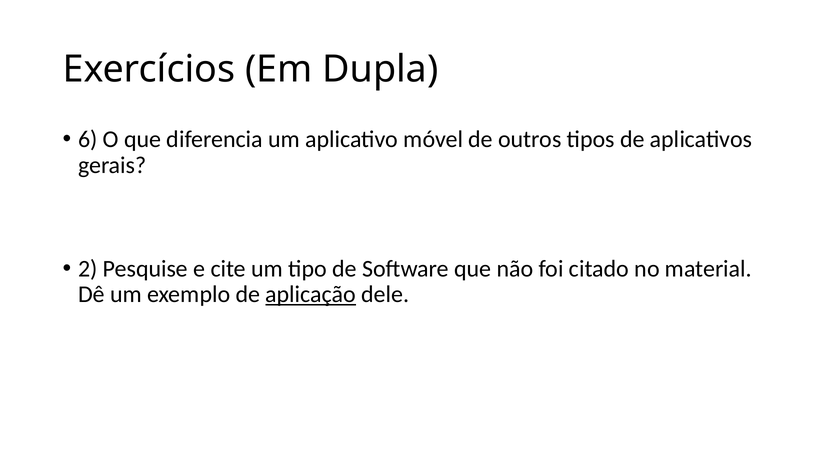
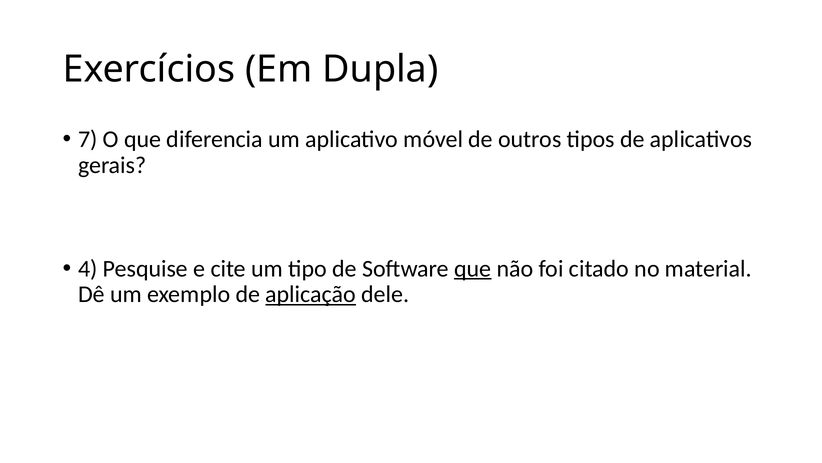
6: 6 -> 7
2: 2 -> 4
que at (473, 268) underline: none -> present
